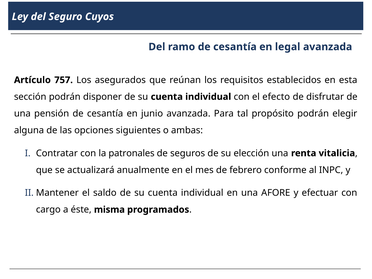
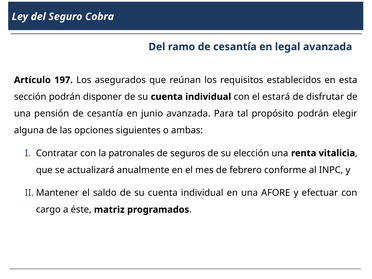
Cuyos: Cuyos -> Cobra
757: 757 -> 197
efecto: efecto -> estará
misma: misma -> matriz
